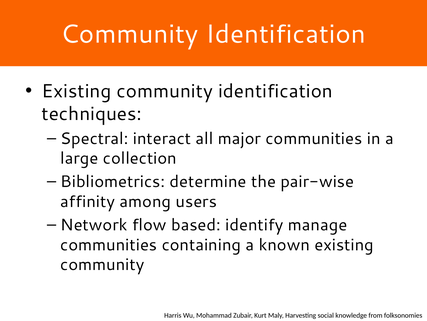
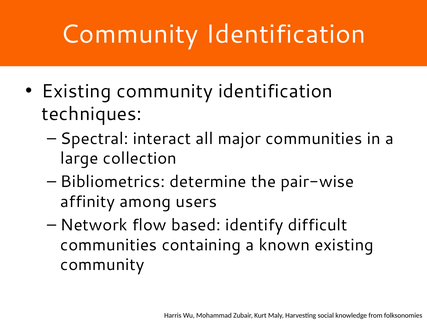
manage: manage -> difficult
